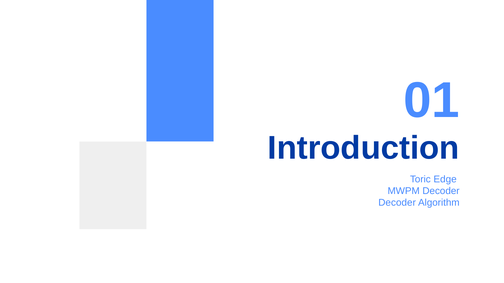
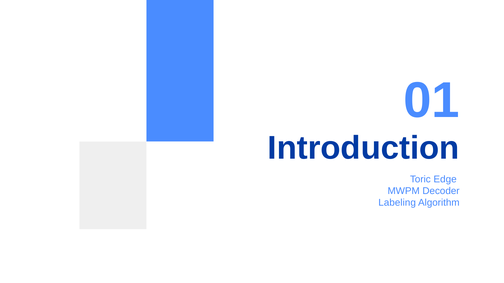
Decoder at (397, 203): Decoder -> Labeling
